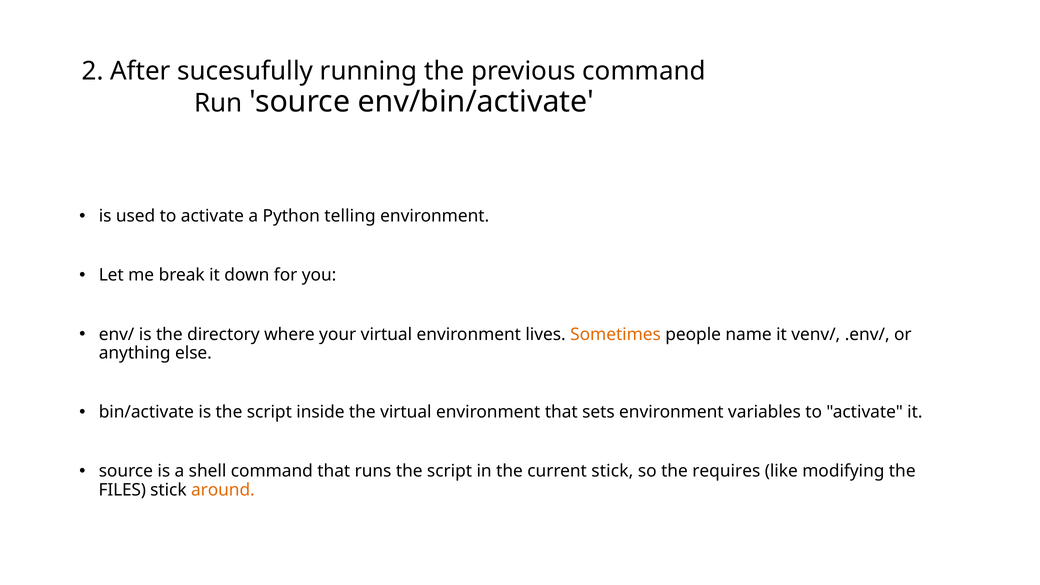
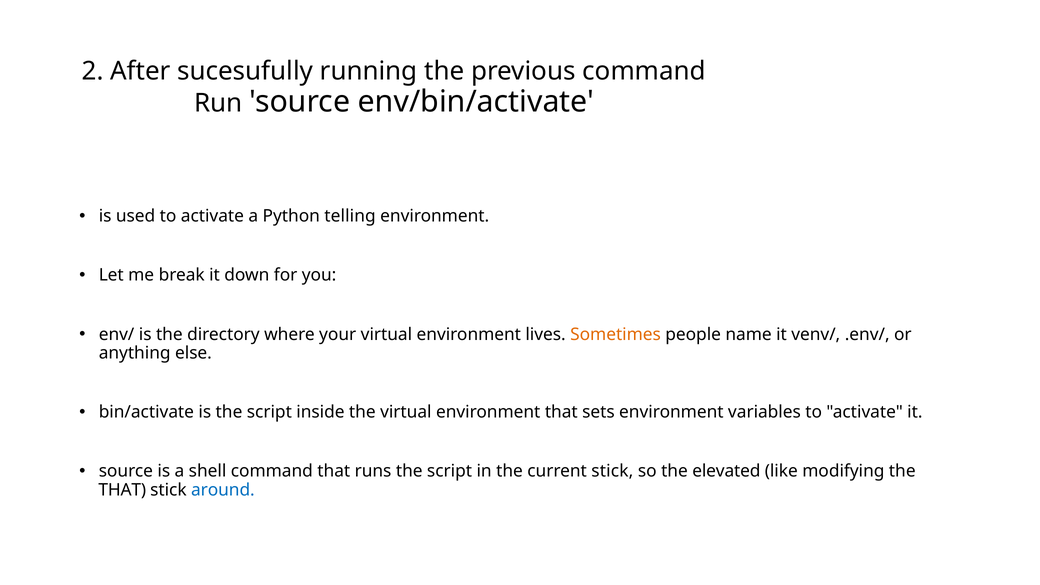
requires: requires -> elevated
FILES at (122, 490): FILES -> THAT
around colour: orange -> blue
